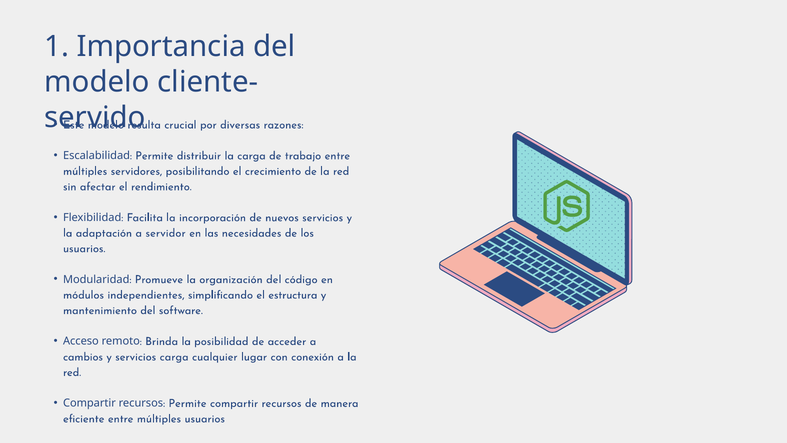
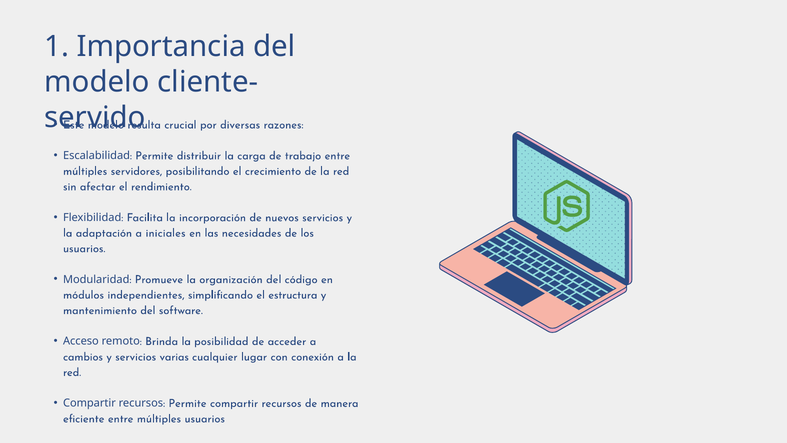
servidor: servidor -> iniciales
servicios carga: carga -> varias
